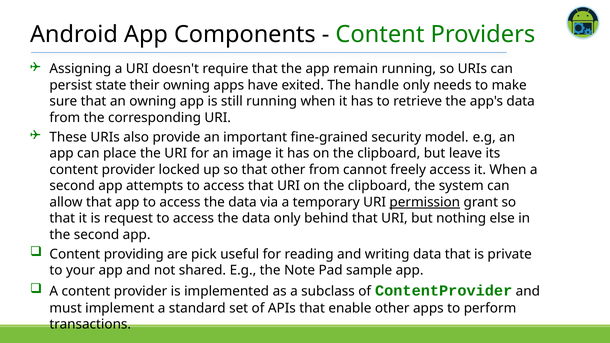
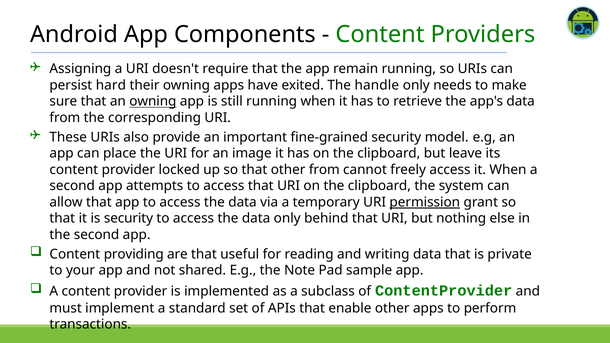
state: state -> hard
owning at (153, 101) underline: none -> present
is request: request -> security
are pick: pick -> that
